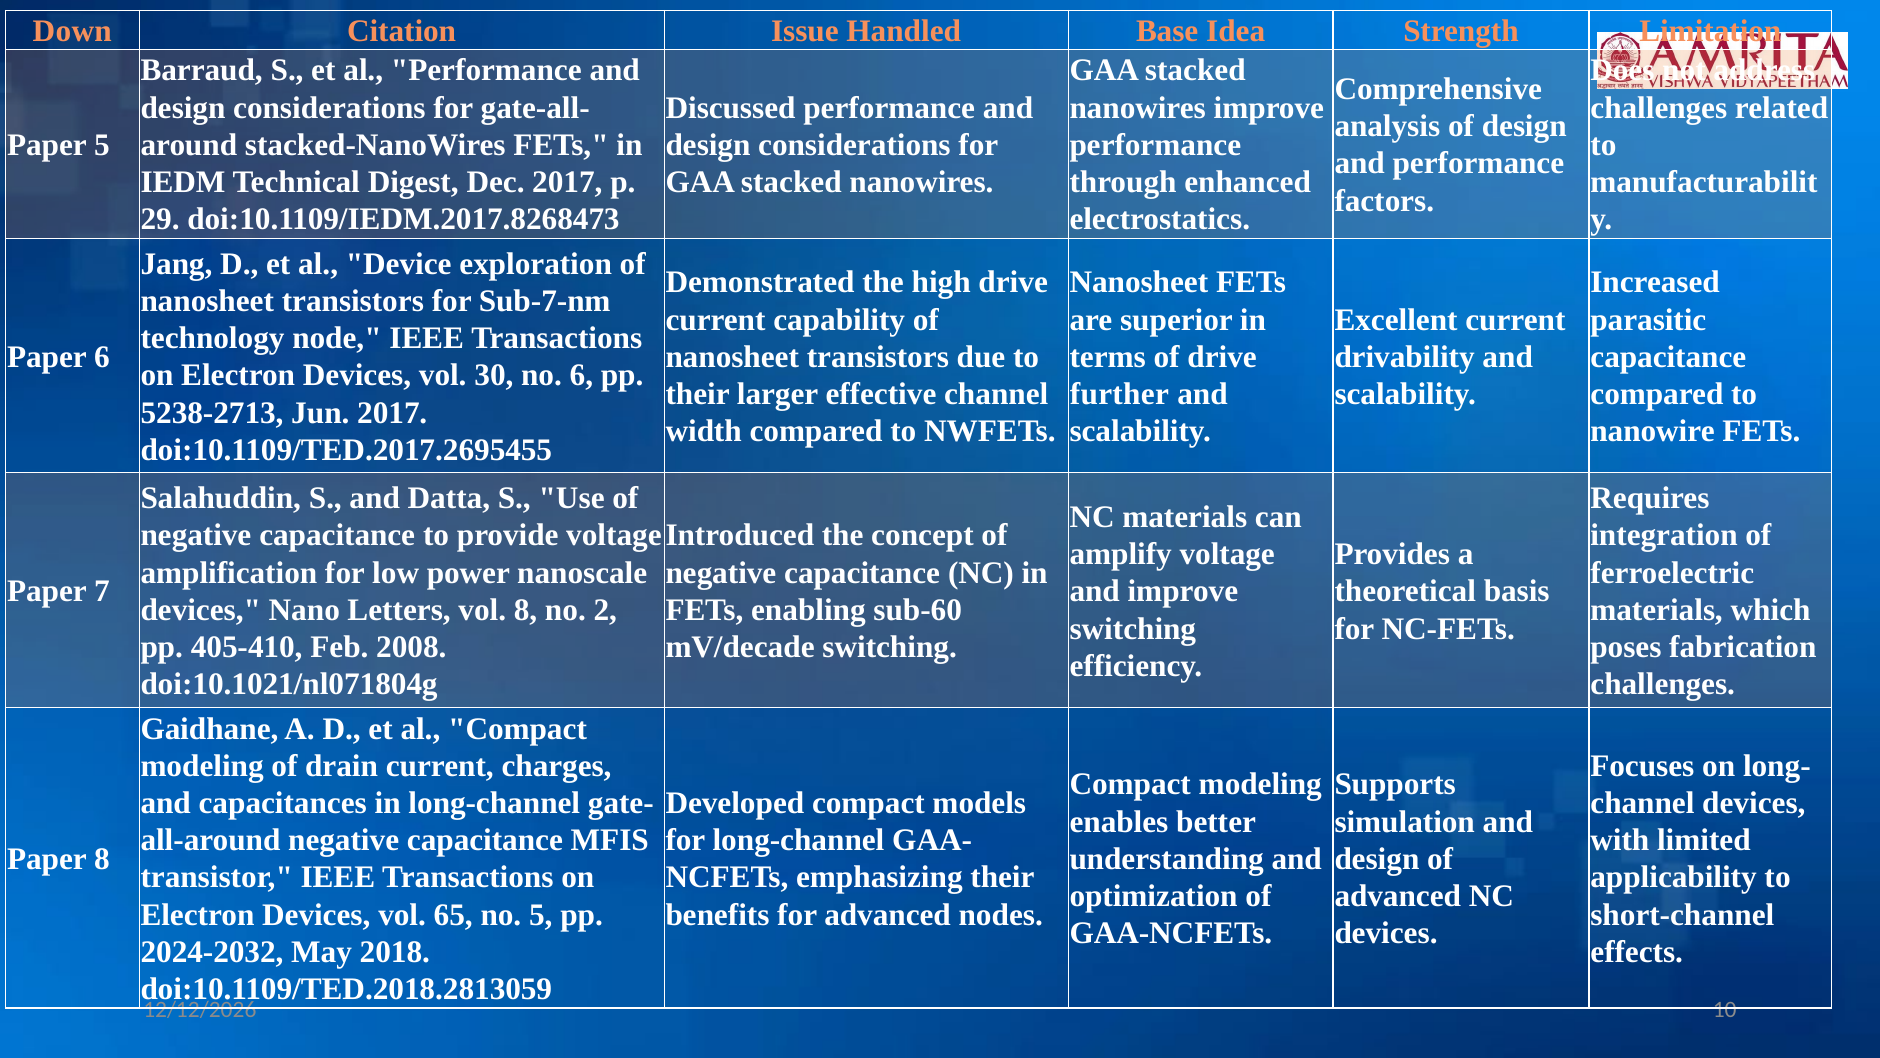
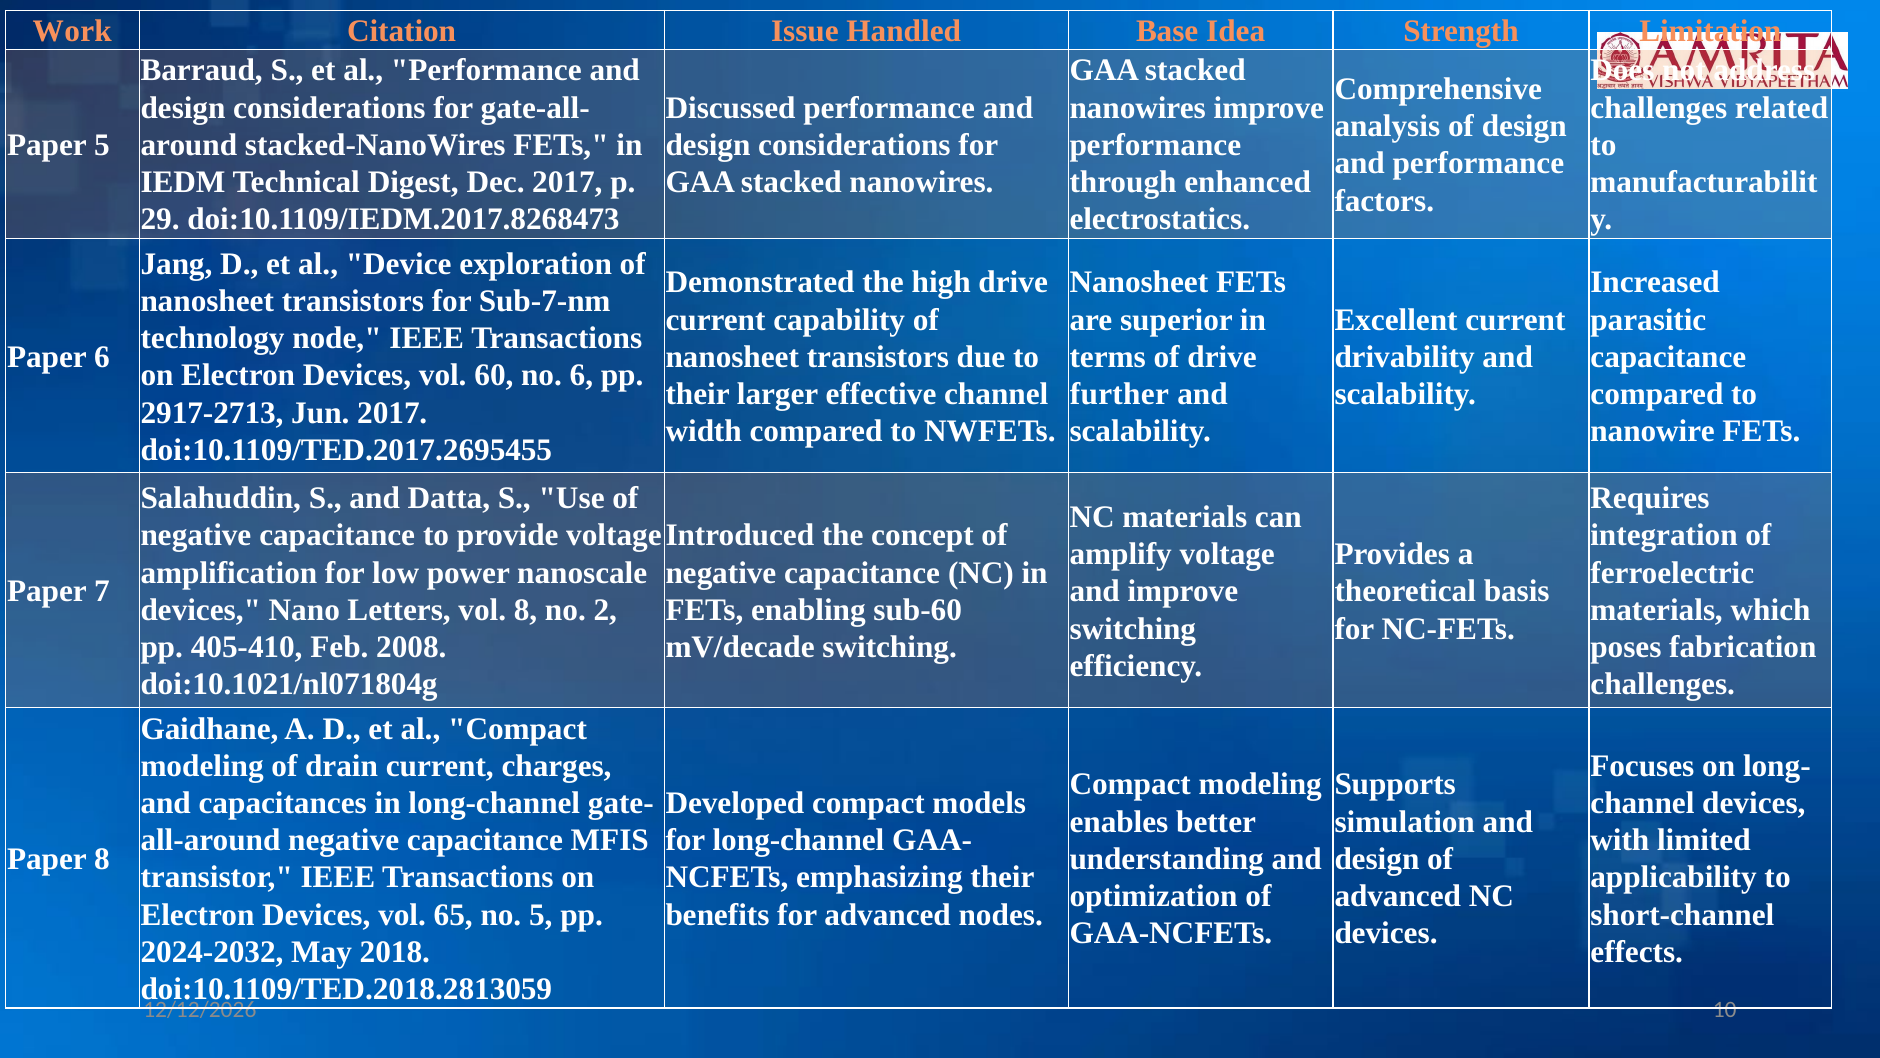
Down: Down -> Work
30: 30 -> 60
5238-2713: 5238-2713 -> 2917-2713
